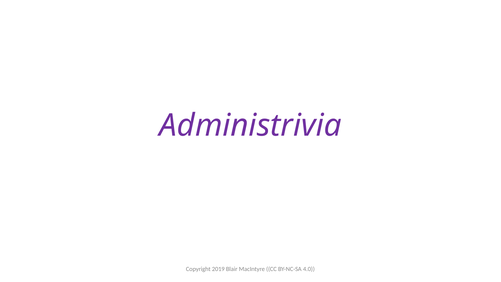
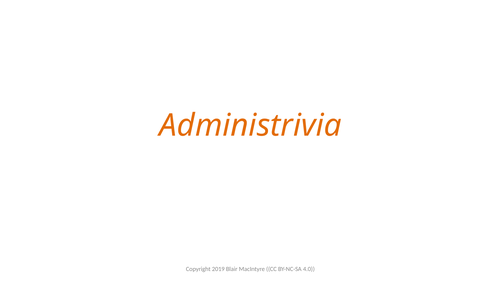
Administrivia colour: purple -> orange
